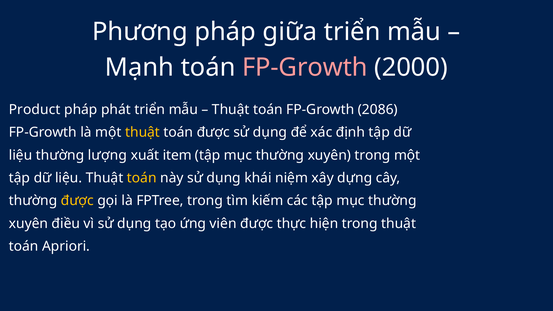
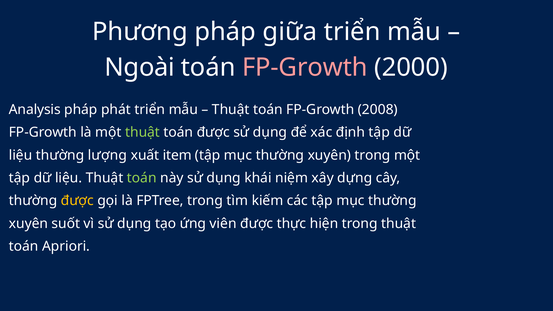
Mạnh: Mạnh -> Ngoài
Product: Product -> Analysis
2086: 2086 -> 2008
thuật at (143, 132) colour: yellow -> light green
toán at (142, 178) colour: yellow -> light green
điều: điều -> suốt
